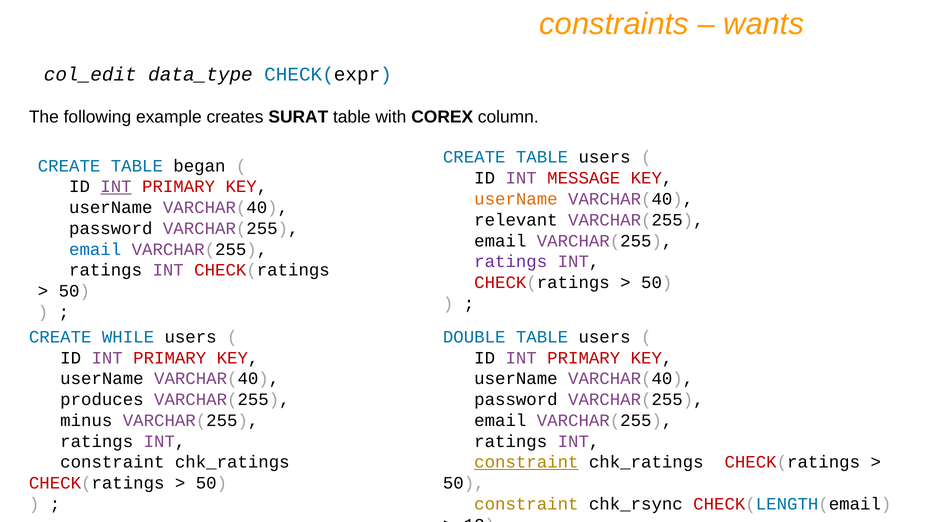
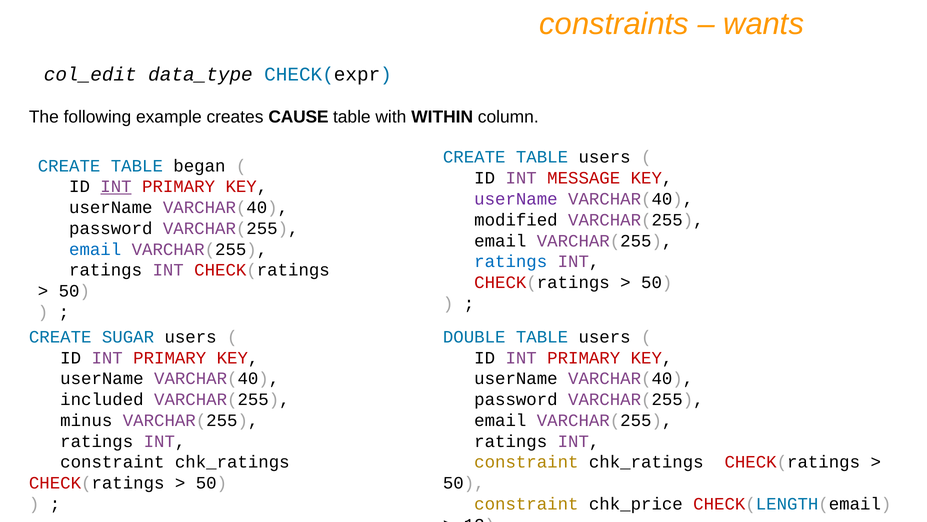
SURAT: SURAT -> CAUSE
COREX: COREX -> WITHIN
userName at (516, 199) colour: orange -> purple
relevant: relevant -> modified
ratings at (511, 261) colour: purple -> blue
WHILE: WHILE -> SUGAR
produces: produces -> included
constraint at (526, 462) underline: present -> none
chk_rsync: chk_rsync -> chk_price
